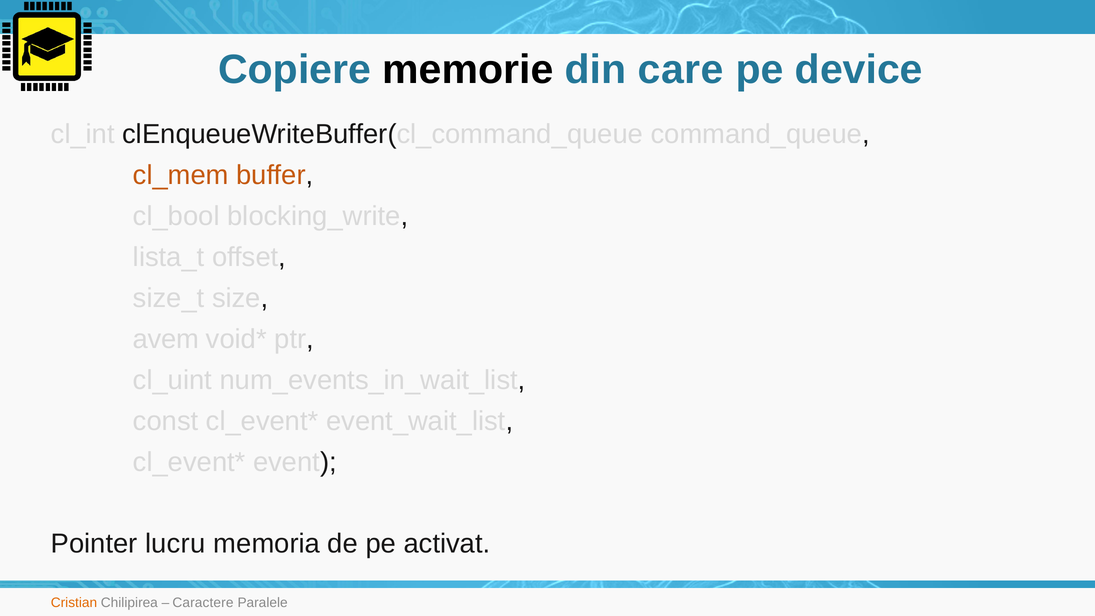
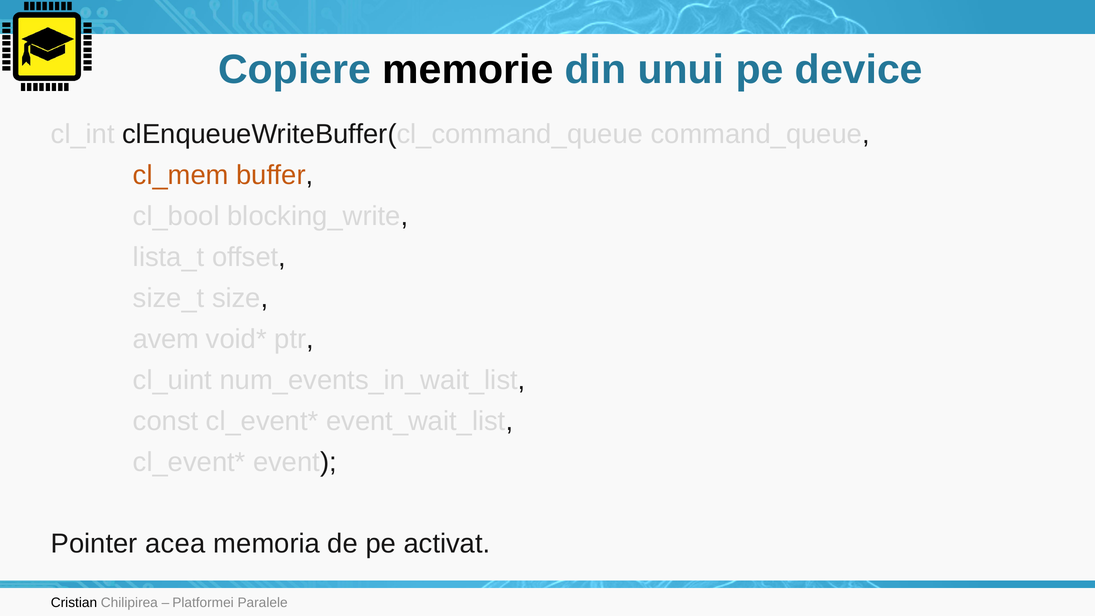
care: care -> unui
lucru: lucru -> acea
Cristian colour: orange -> black
Caractere: Caractere -> Platformei
